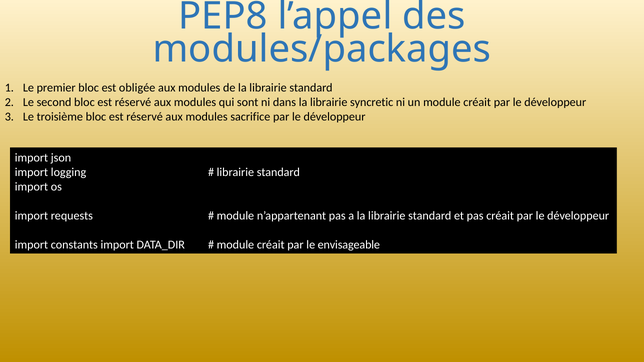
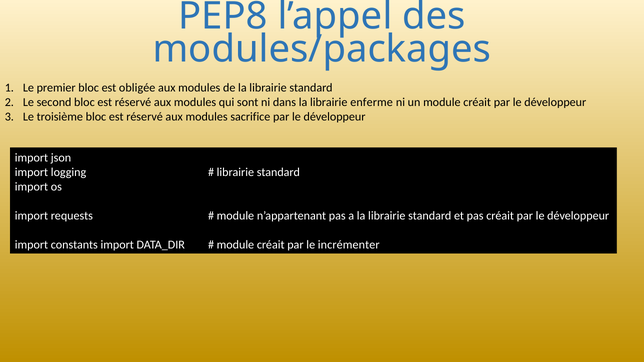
syncretic: syncretic -> enferme
envisageable: envisageable -> incrémenter
